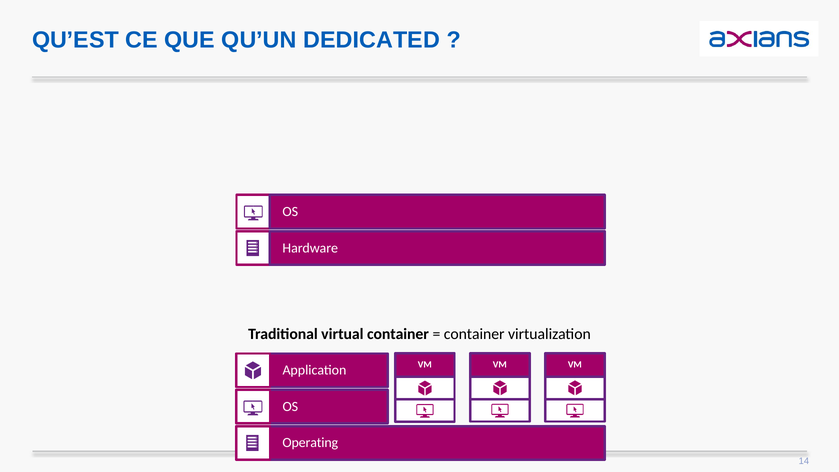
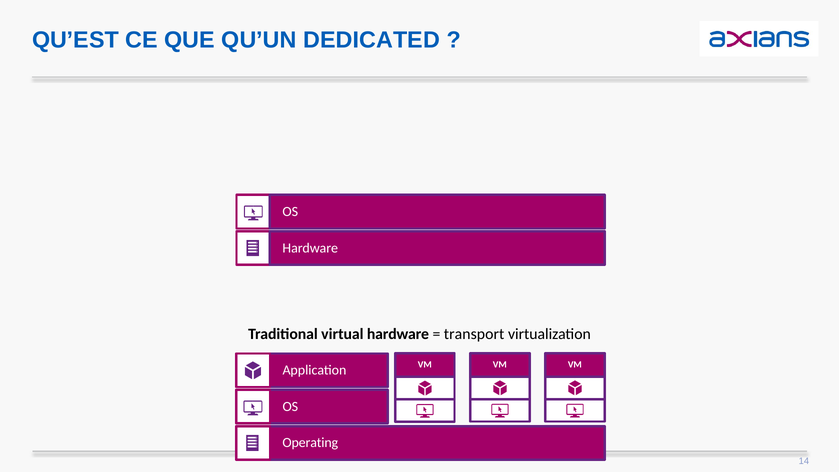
virtual container: container -> hardware
container at (474, 334): container -> transport
